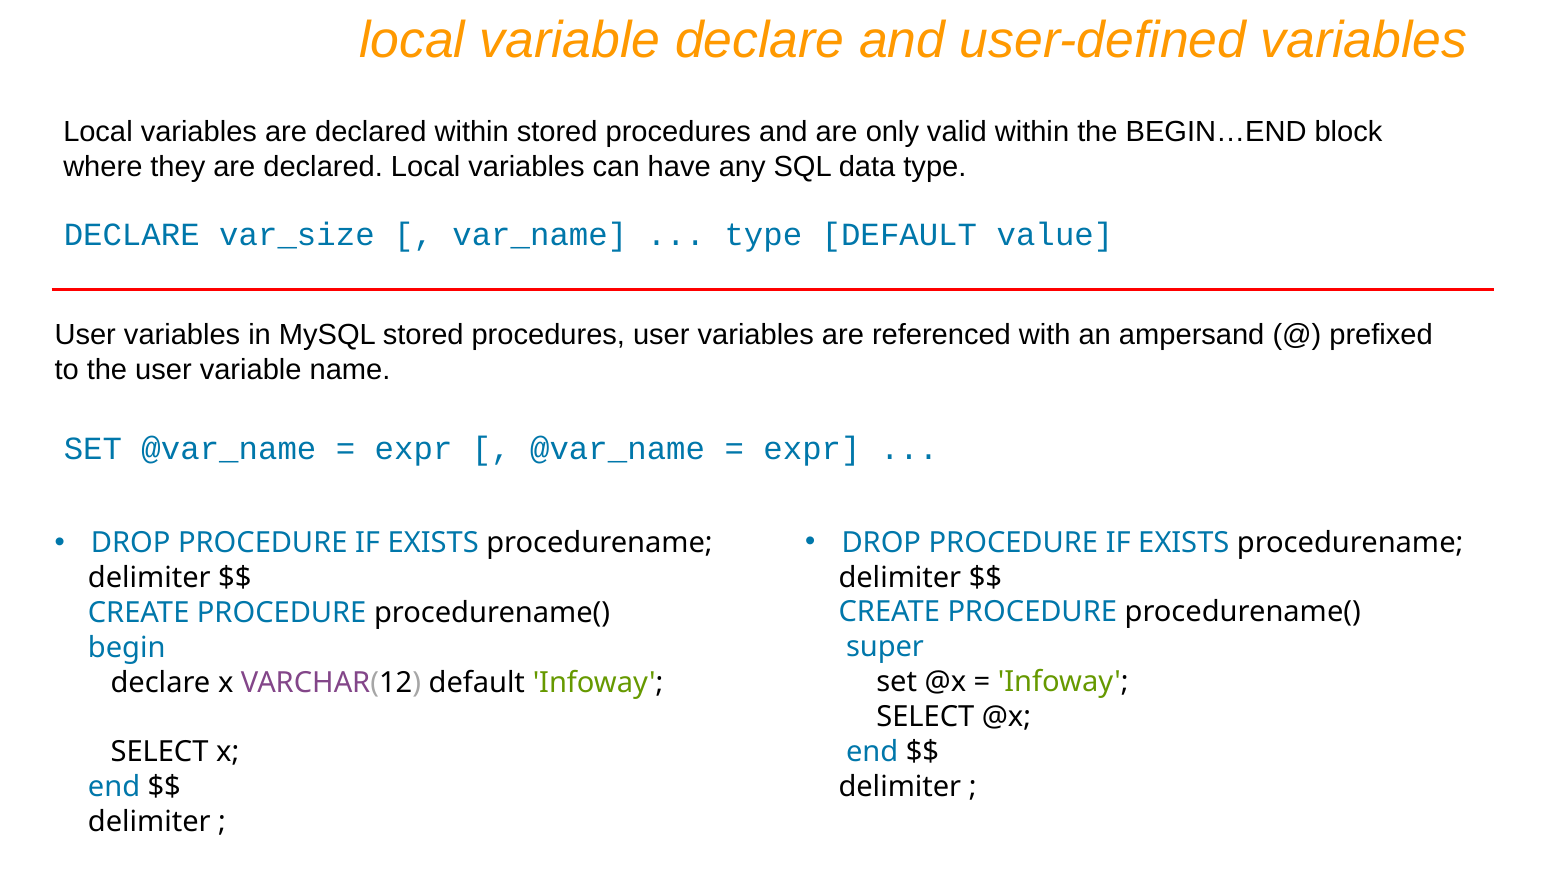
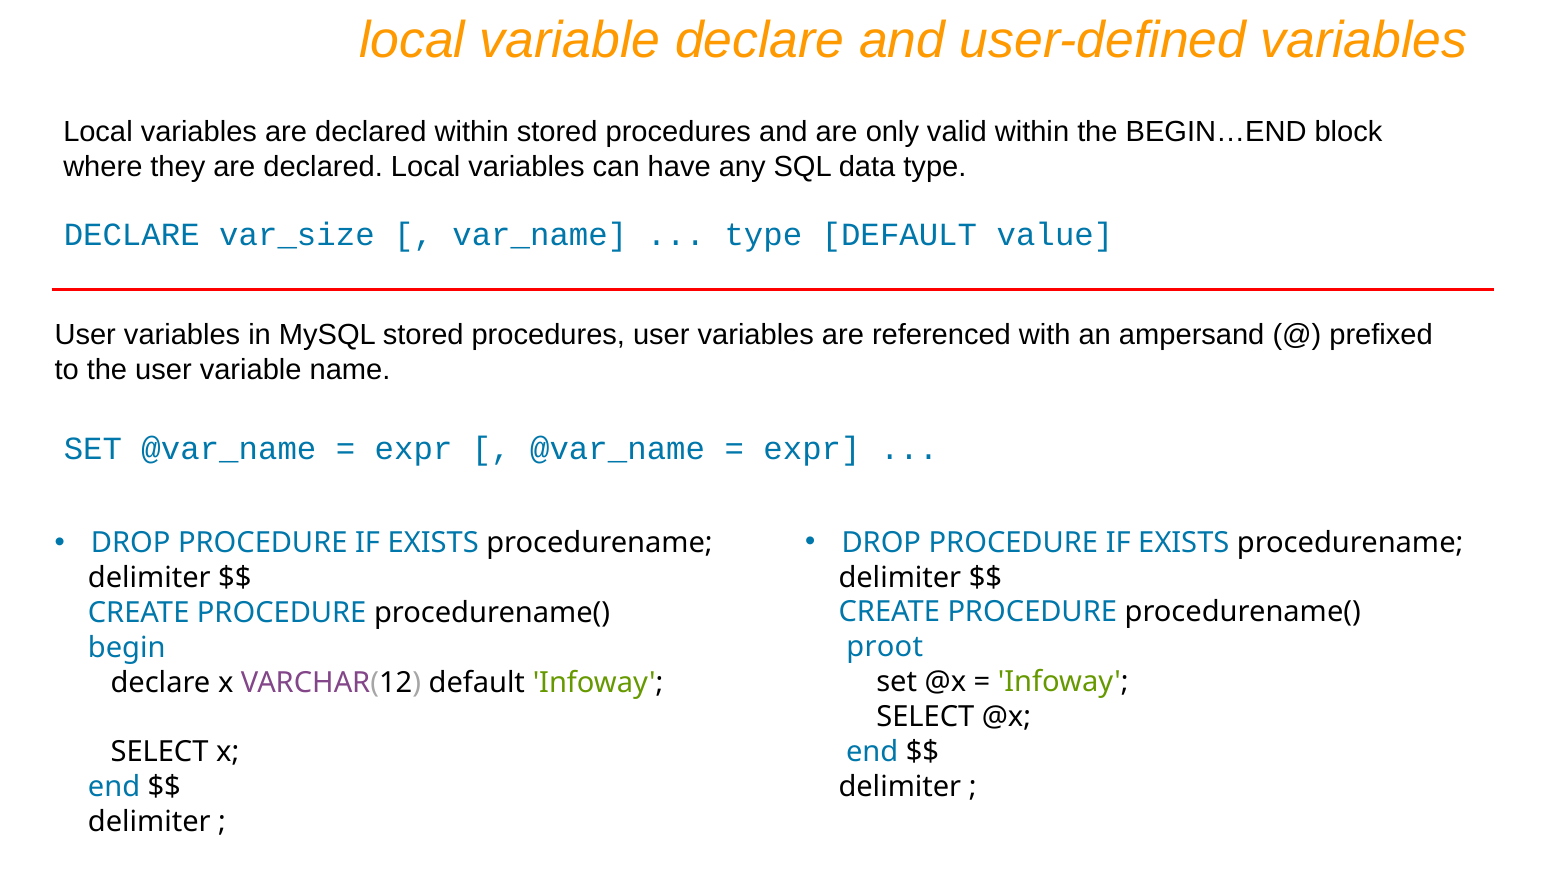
super: super -> proot
